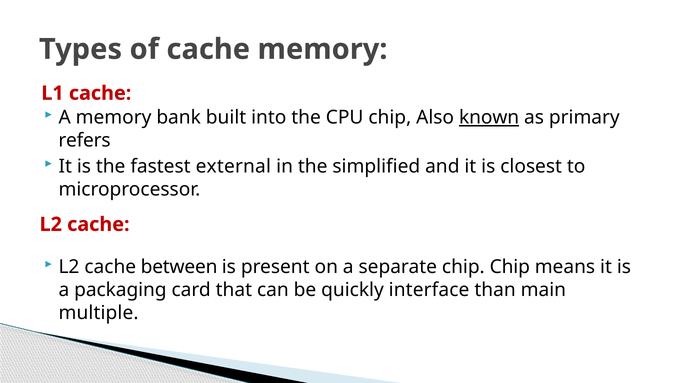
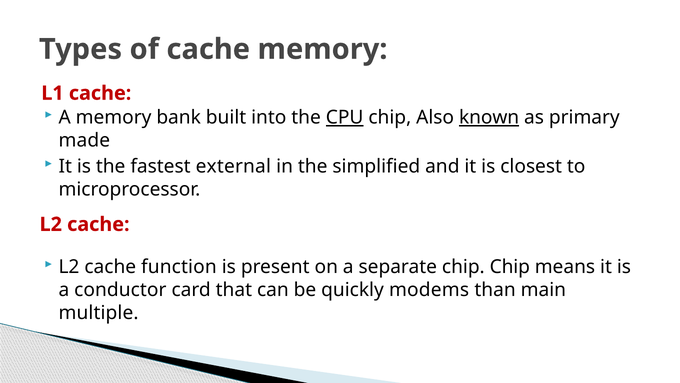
CPU underline: none -> present
refers: refers -> made
between: between -> function
packaging: packaging -> conductor
interface: interface -> modems
